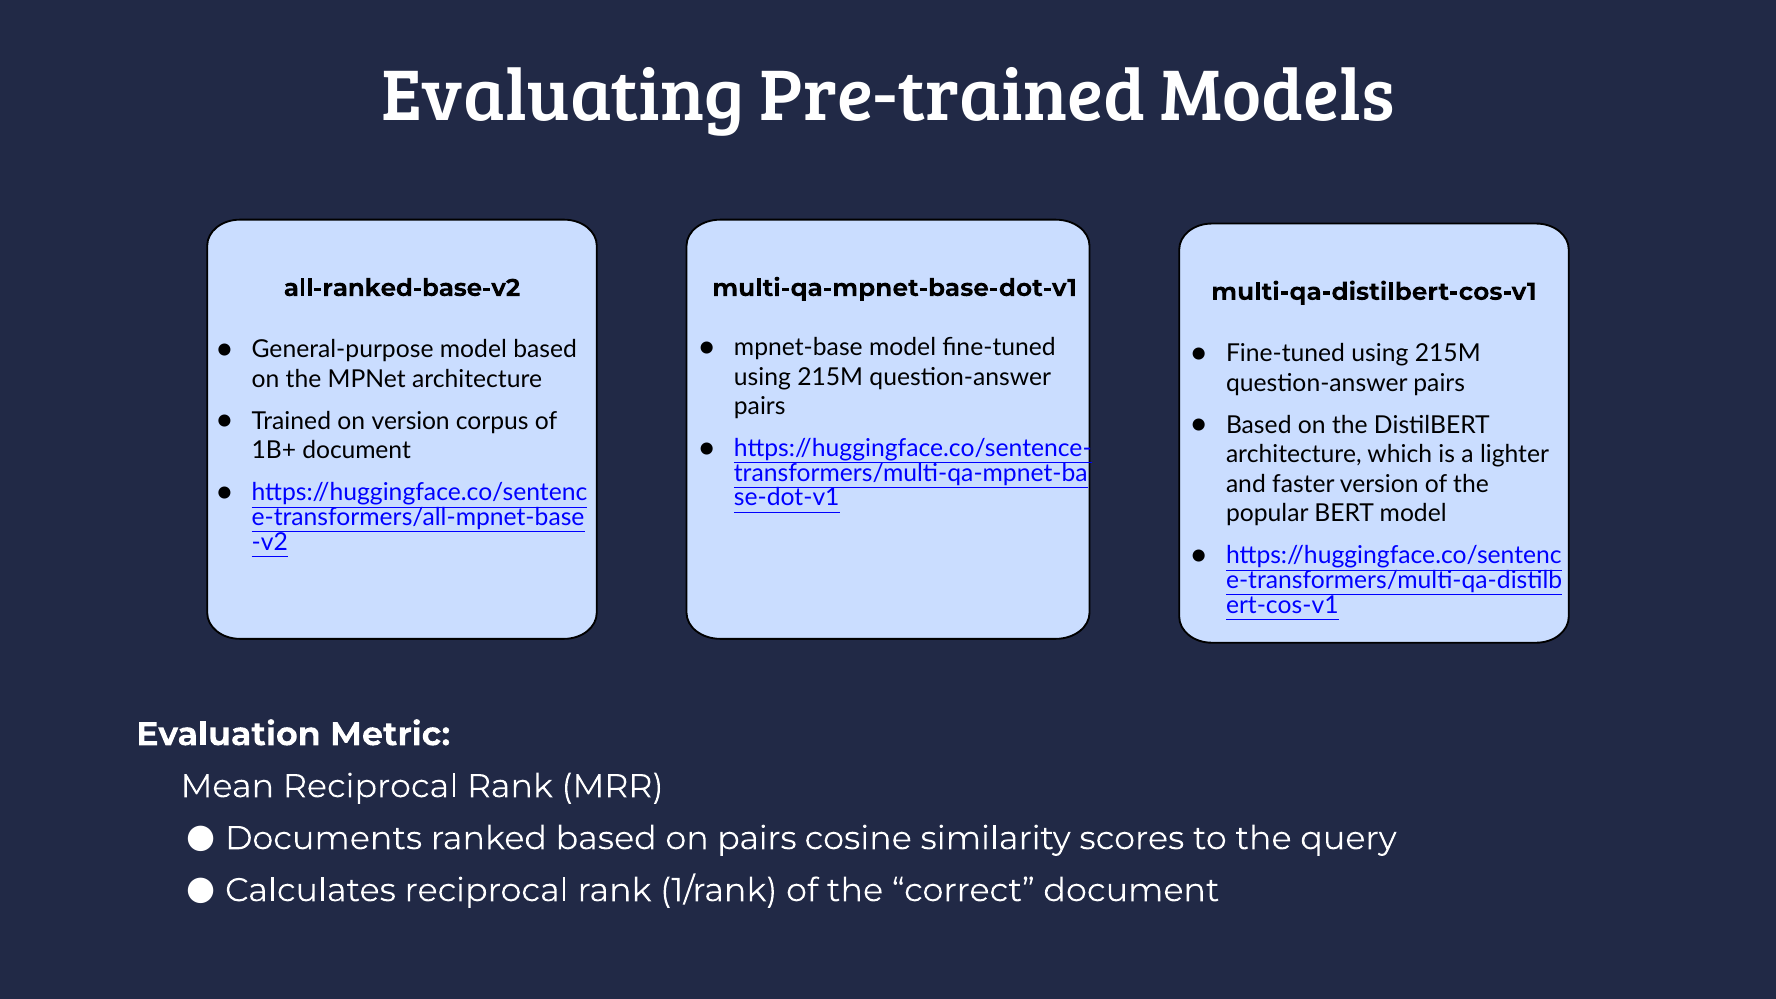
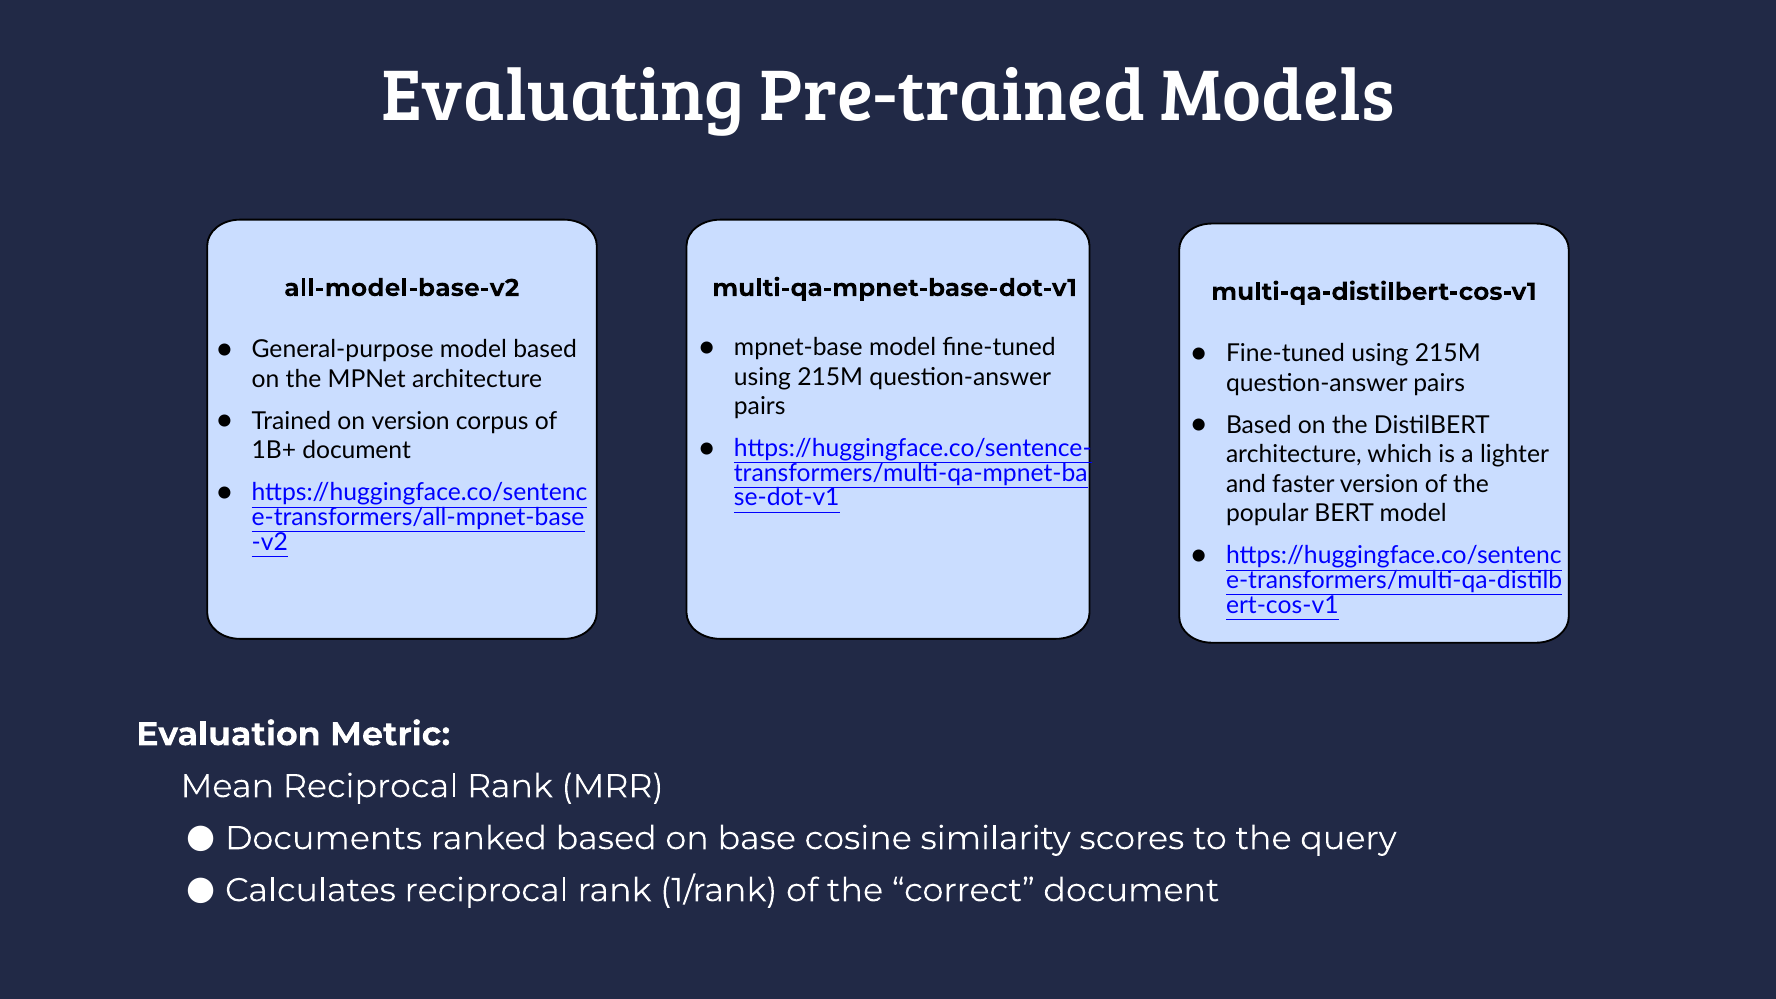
all-ranked-base-v2: all-ranked-base-v2 -> all-model-base-v2
on pairs: pairs -> base
